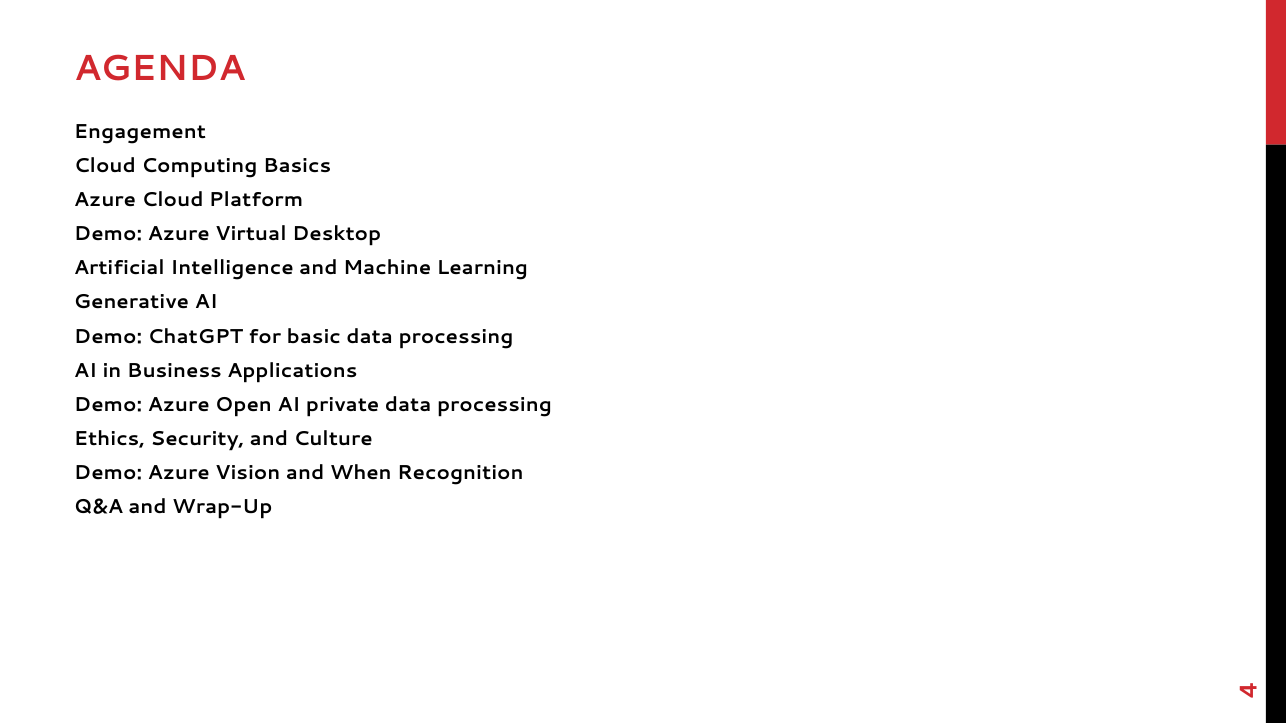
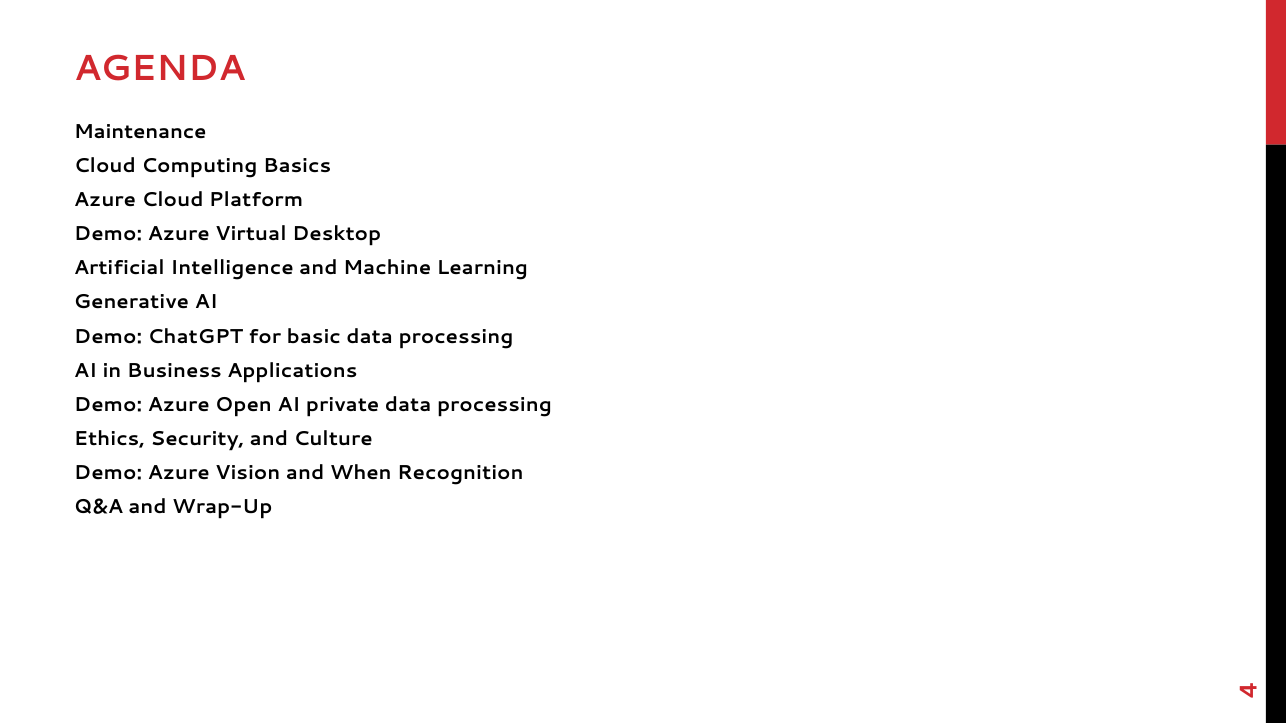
Engagement: Engagement -> Maintenance
